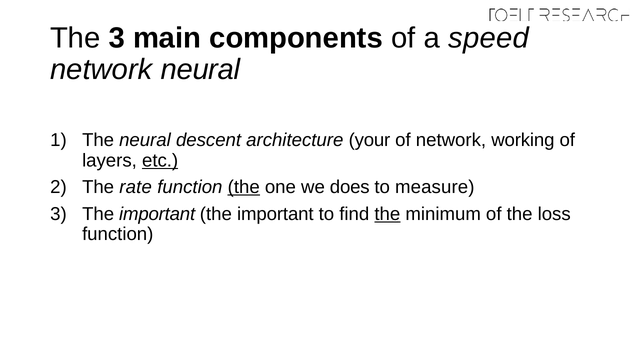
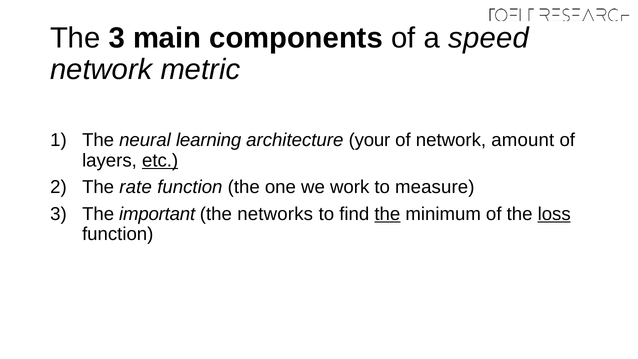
network neural: neural -> metric
descent: descent -> learning
working: working -> amount
the at (244, 187) underline: present -> none
does: does -> work
important at (275, 214): important -> networks
loss underline: none -> present
